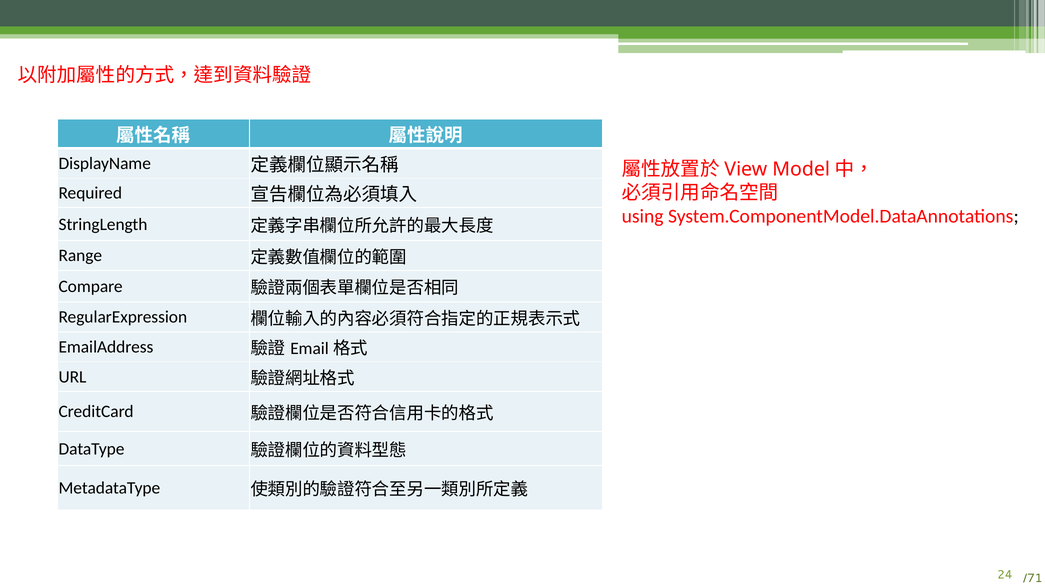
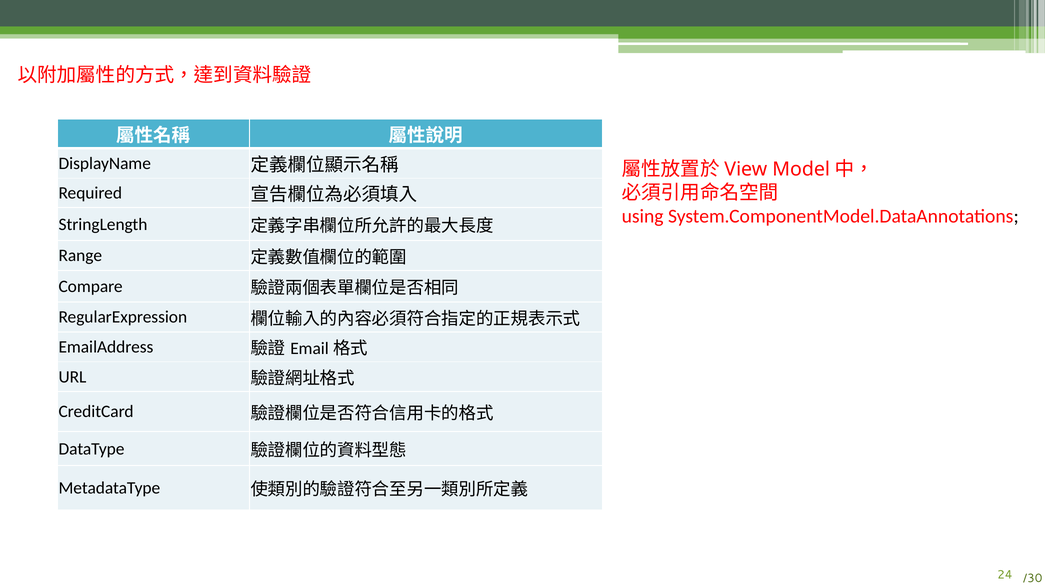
/71: /71 -> /30
